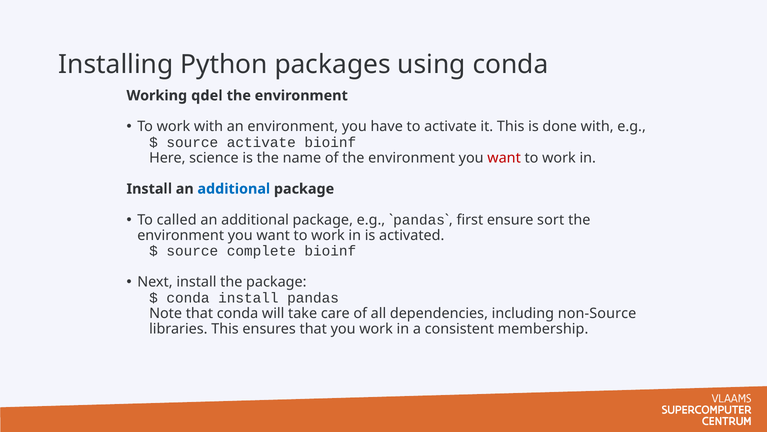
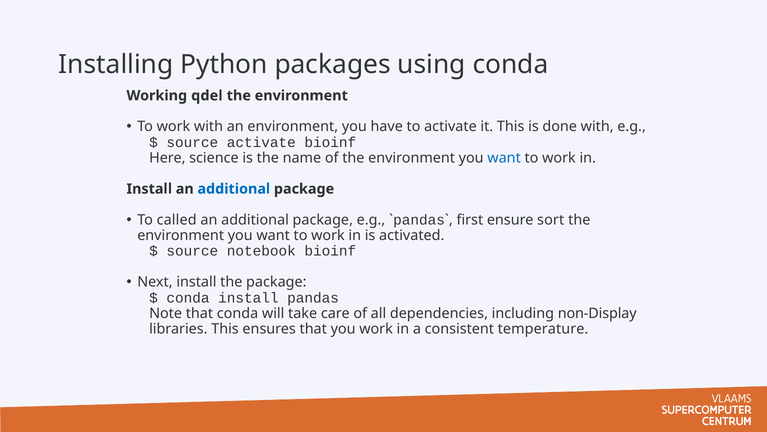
want at (504, 158) colour: red -> blue
complete: complete -> notebook
non-Source: non-Source -> non-Display
membership: membership -> temperature
